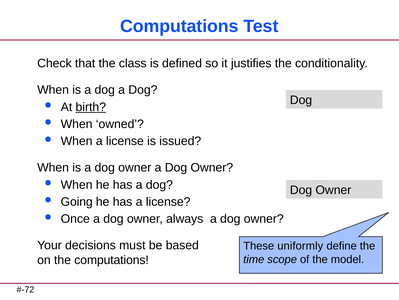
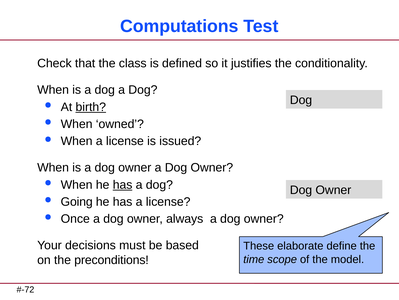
has at (123, 184) underline: none -> present
uniformly: uniformly -> elaborate
the computations: computations -> preconditions
